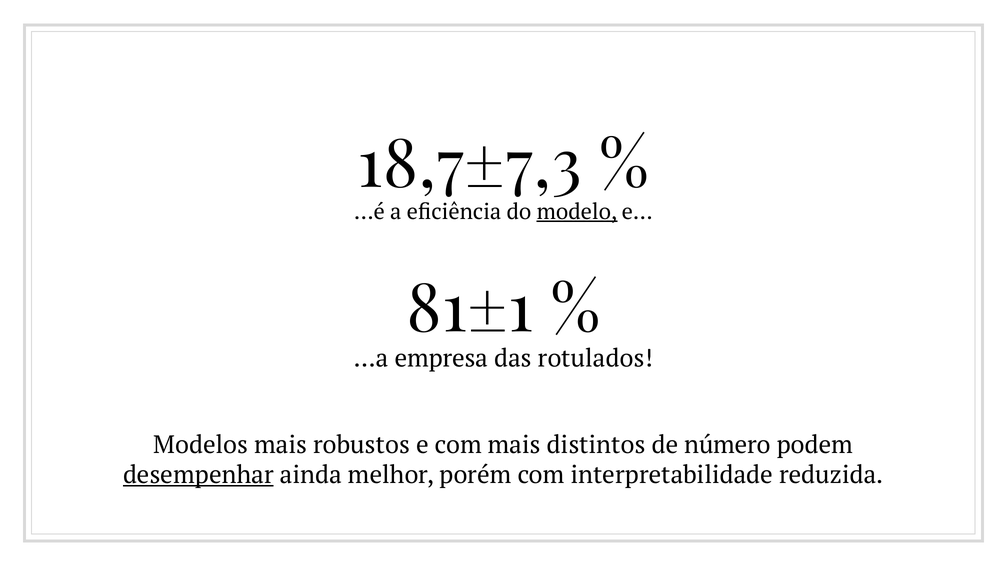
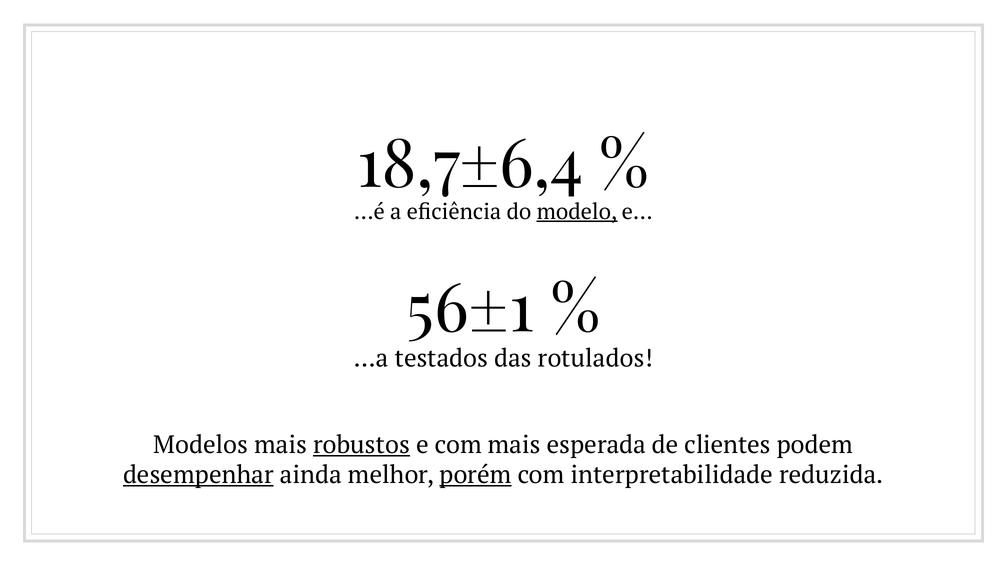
18,7±7,3: 18,7±7,3 -> 18,7±6,4
81±1: 81±1 -> 56±1
empresa: empresa -> testados
robustos underline: none -> present
distintos: distintos -> esperada
número: número -> clientes
porém underline: none -> present
